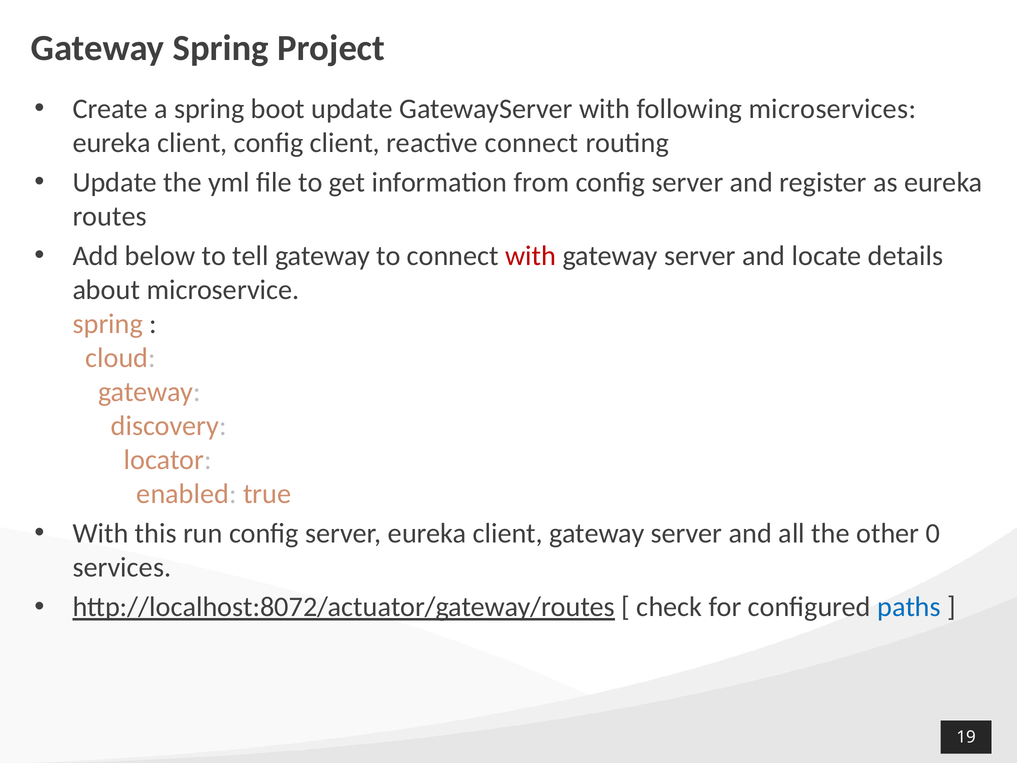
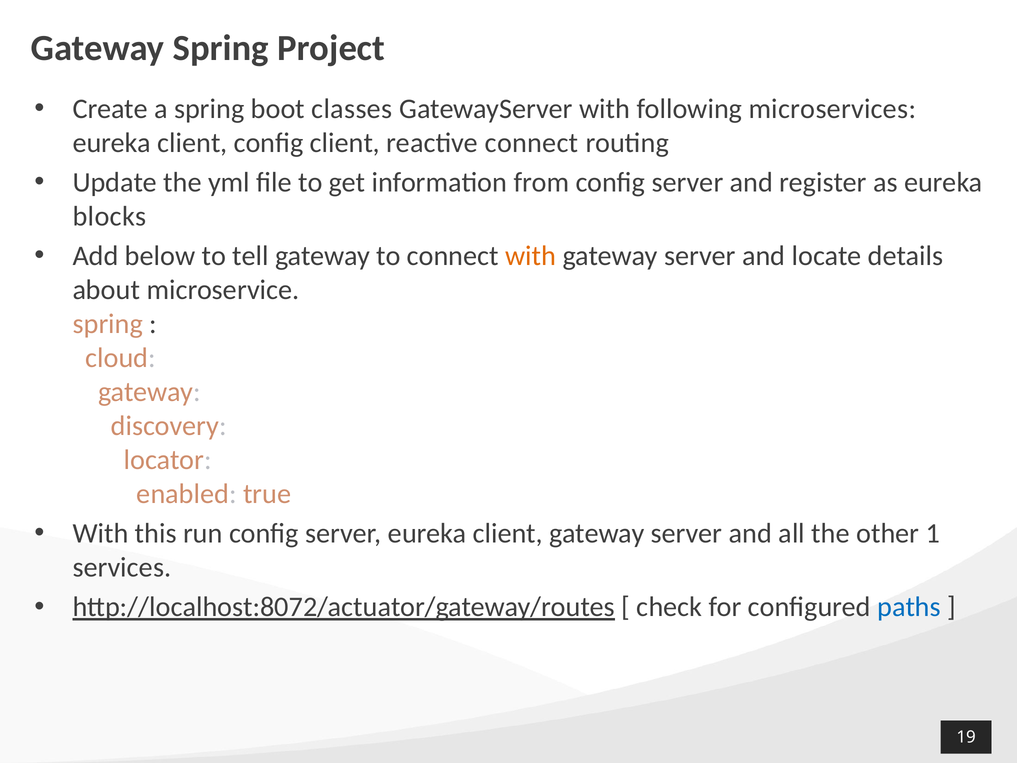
boot update: update -> classes
routes: routes -> blocks
with at (531, 256) colour: red -> orange
0: 0 -> 1
